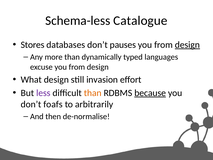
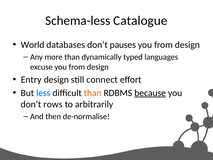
Stores: Stores -> World
design at (187, 45) underline: present -> none
What: What -> Entry
invasion: invasion -> connect
less colour: purple -> blue
foafs: foafs -> rows
